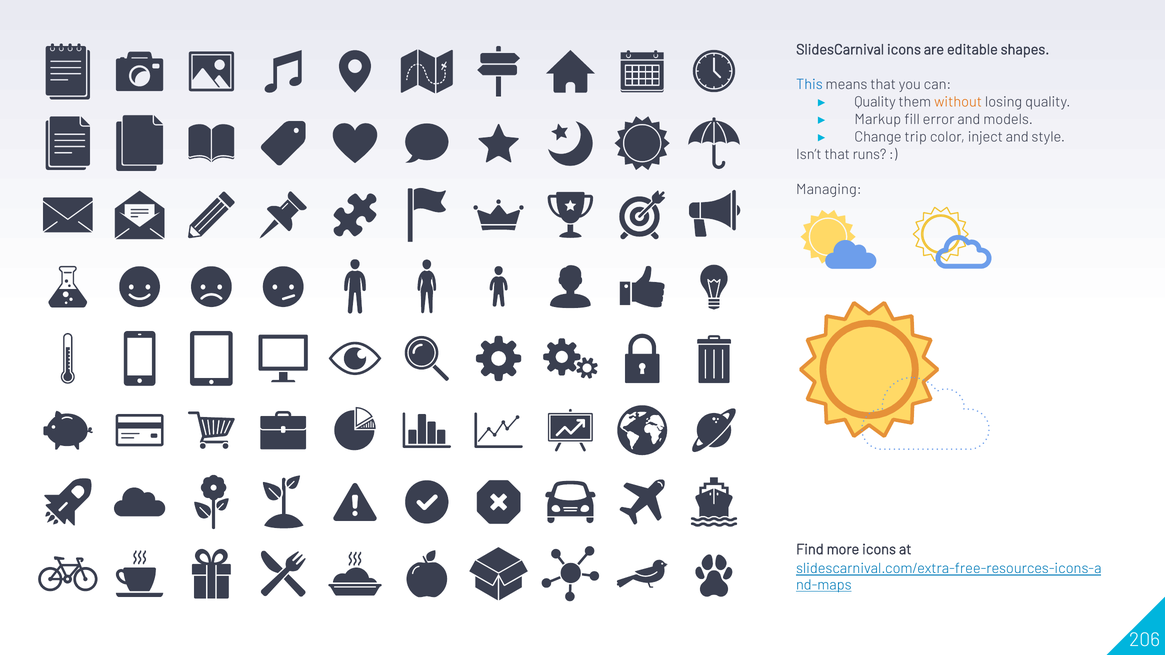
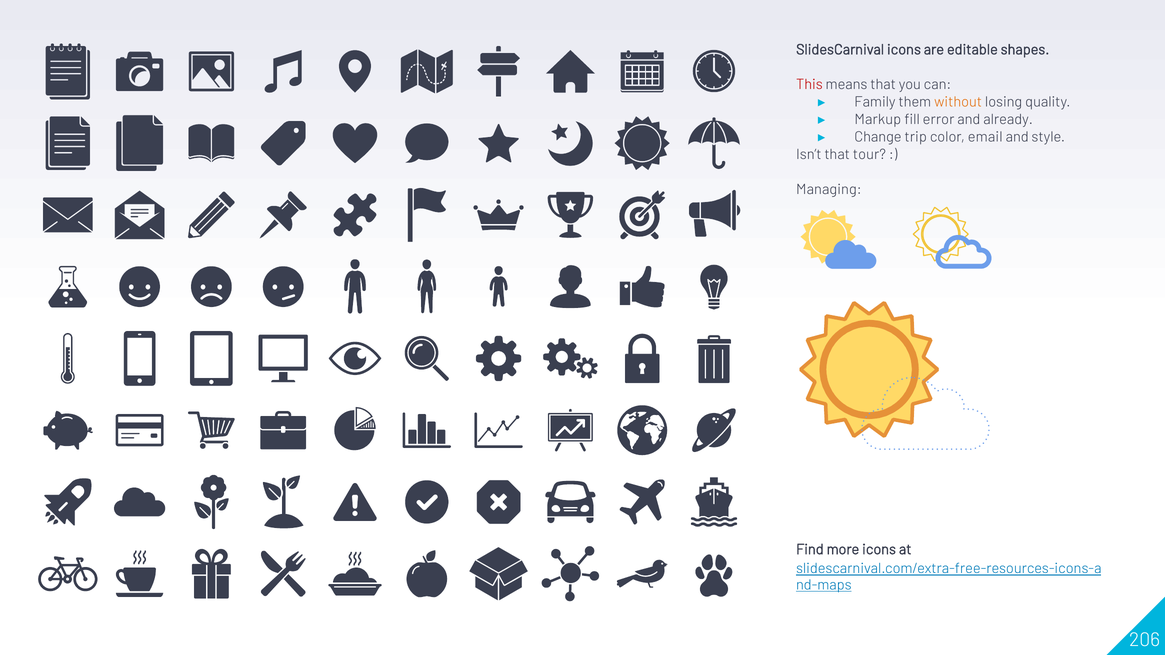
This colour: blue -> red
Quality at (875, 102): Quality -> Family
models: models -> already
inject: inject -> email
runs: runs -> tour
